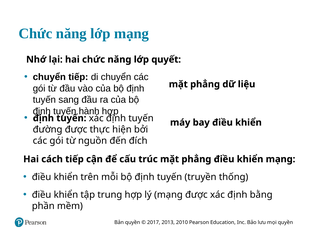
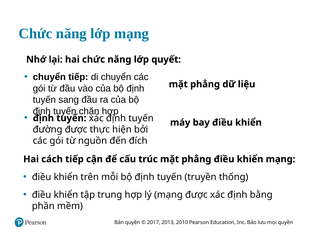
hành: hành -> chặn
